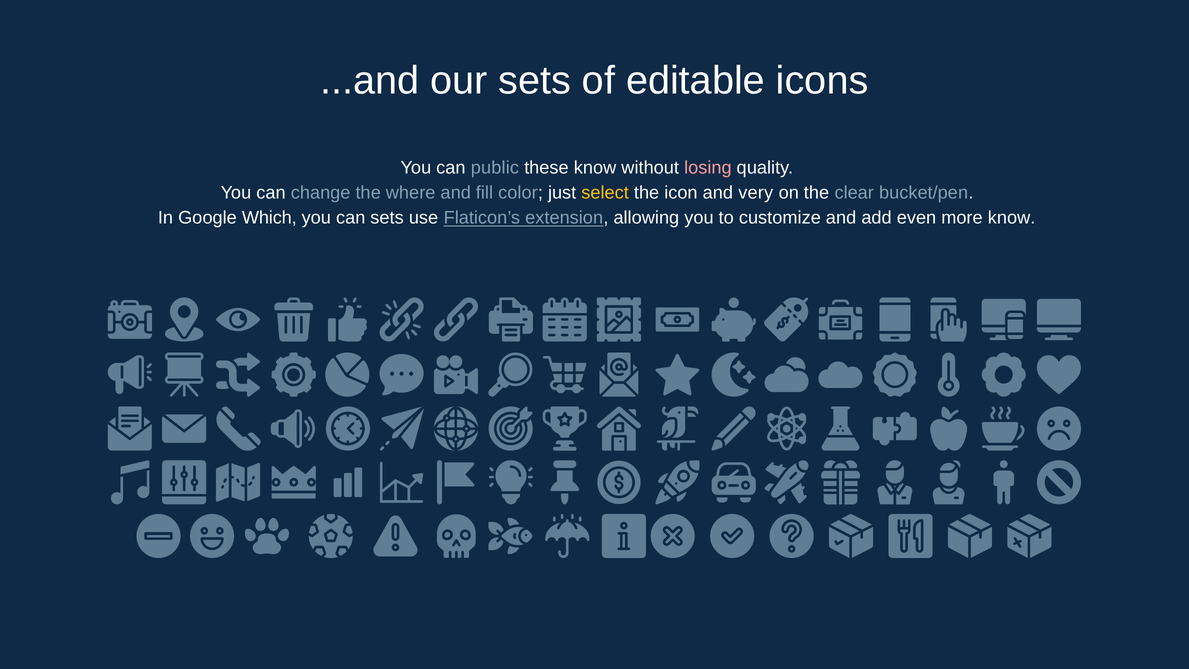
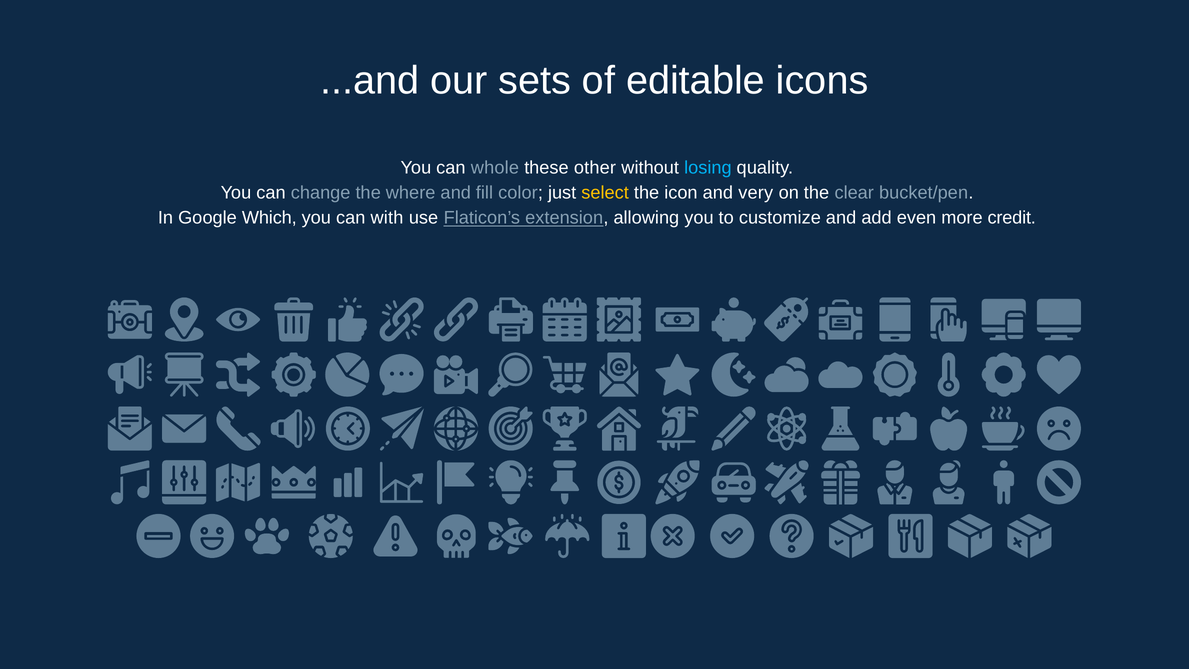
public: public -> whole
these know: know -> other
losing colour: pink -> light blue
can sets: sets -> with
more know: know -> credit
